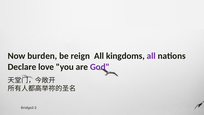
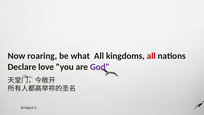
burden: burden -> roaring
reign: reign -> what
all at (151, 56) colour: purple -> red
